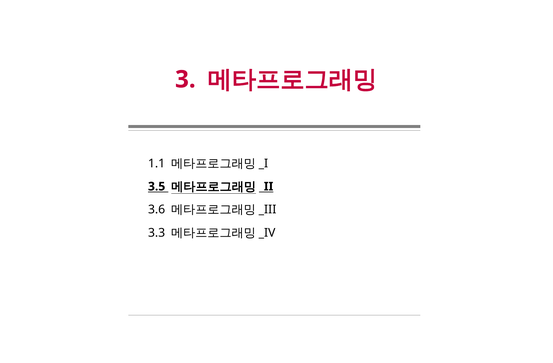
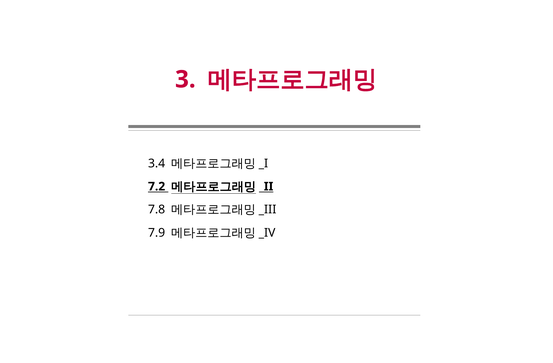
1.1: 1.1 -> 3.4
3.5: 3.5 -> 7.2
3.6: 3.6 -> 7.8
3.3: 3.3 -> 7.9
